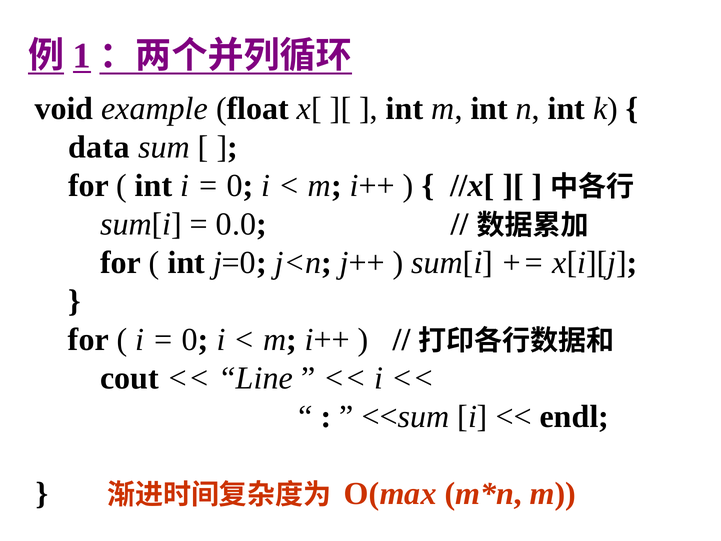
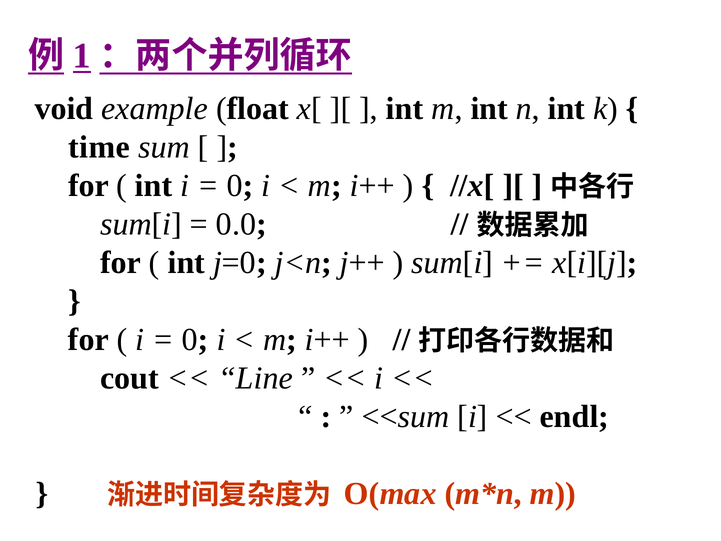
data: data -> time
